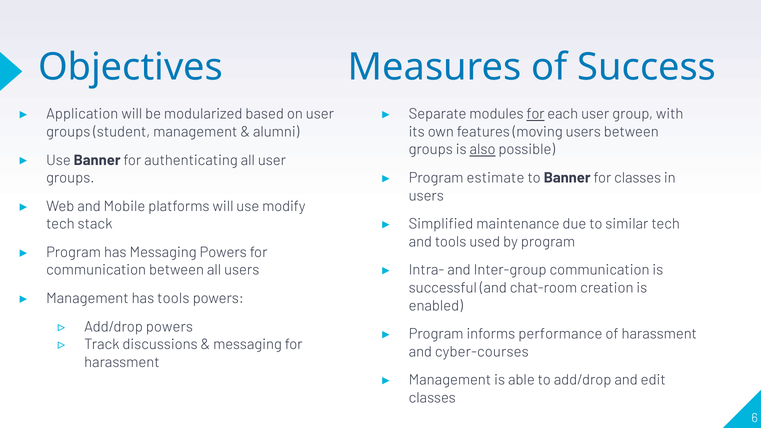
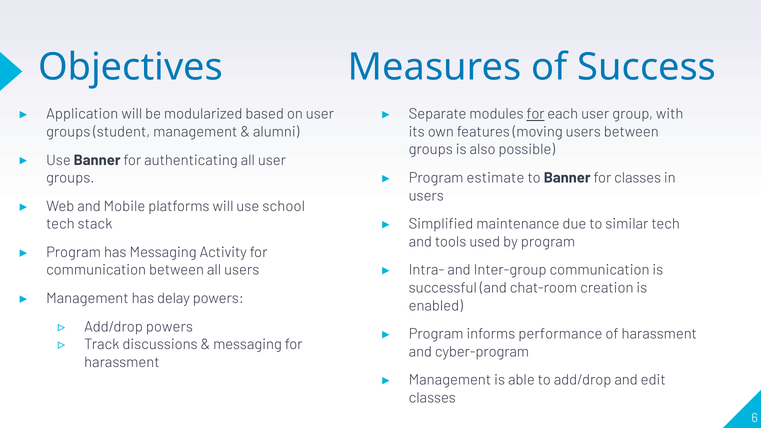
also underline: present -> none
modify: modify -> school
Messaging Powers: Powers -> Activity
has tools: tools -> delay
cyber-courses: cyber-courses -> cyber-program
